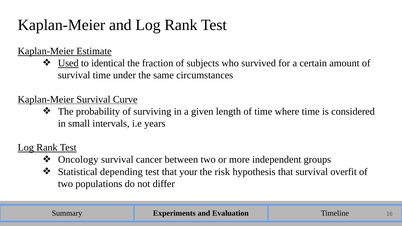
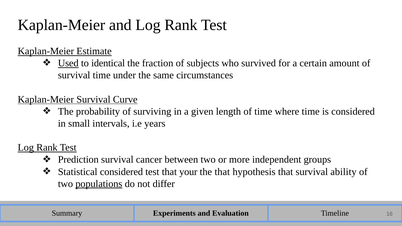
Oncology: Oncology -> Prediction
Statistical depending: depending -> considered
the risk: risk -> that
overfit: overfit -> ability
populations underline: none -> present
